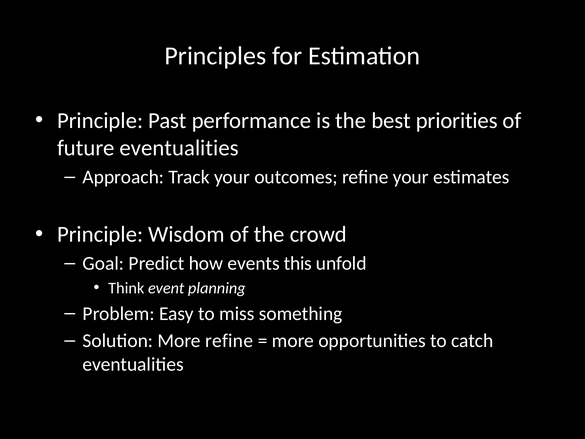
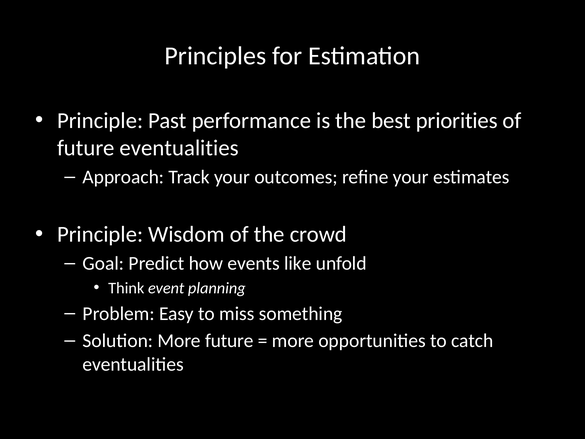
this: this -> like
More refine: refine -> future
